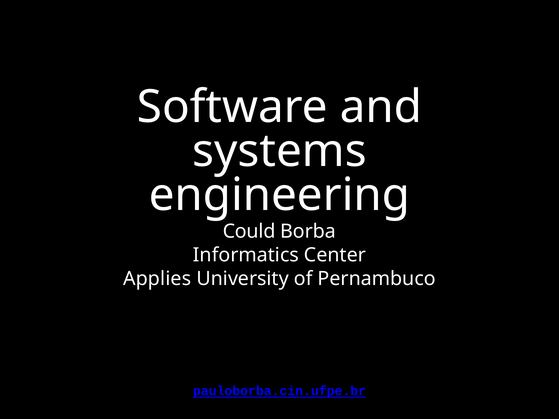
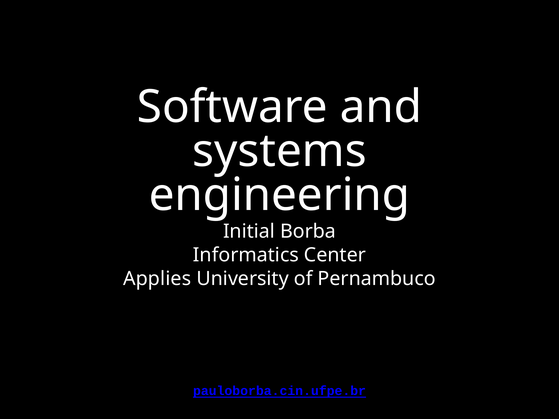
Could: Could -> Initial
